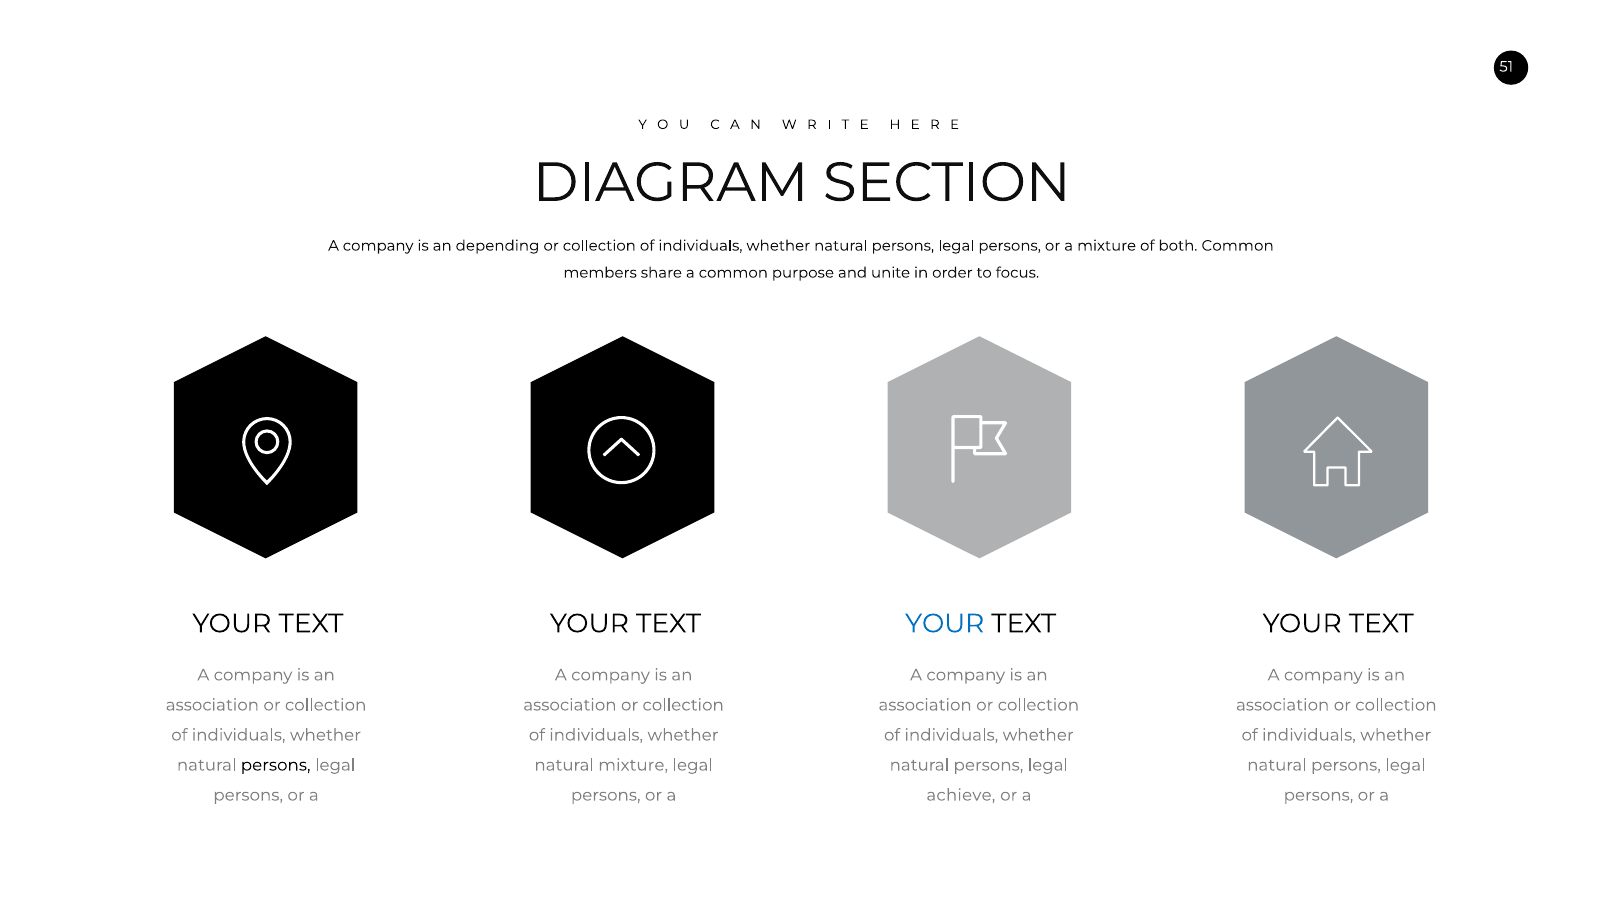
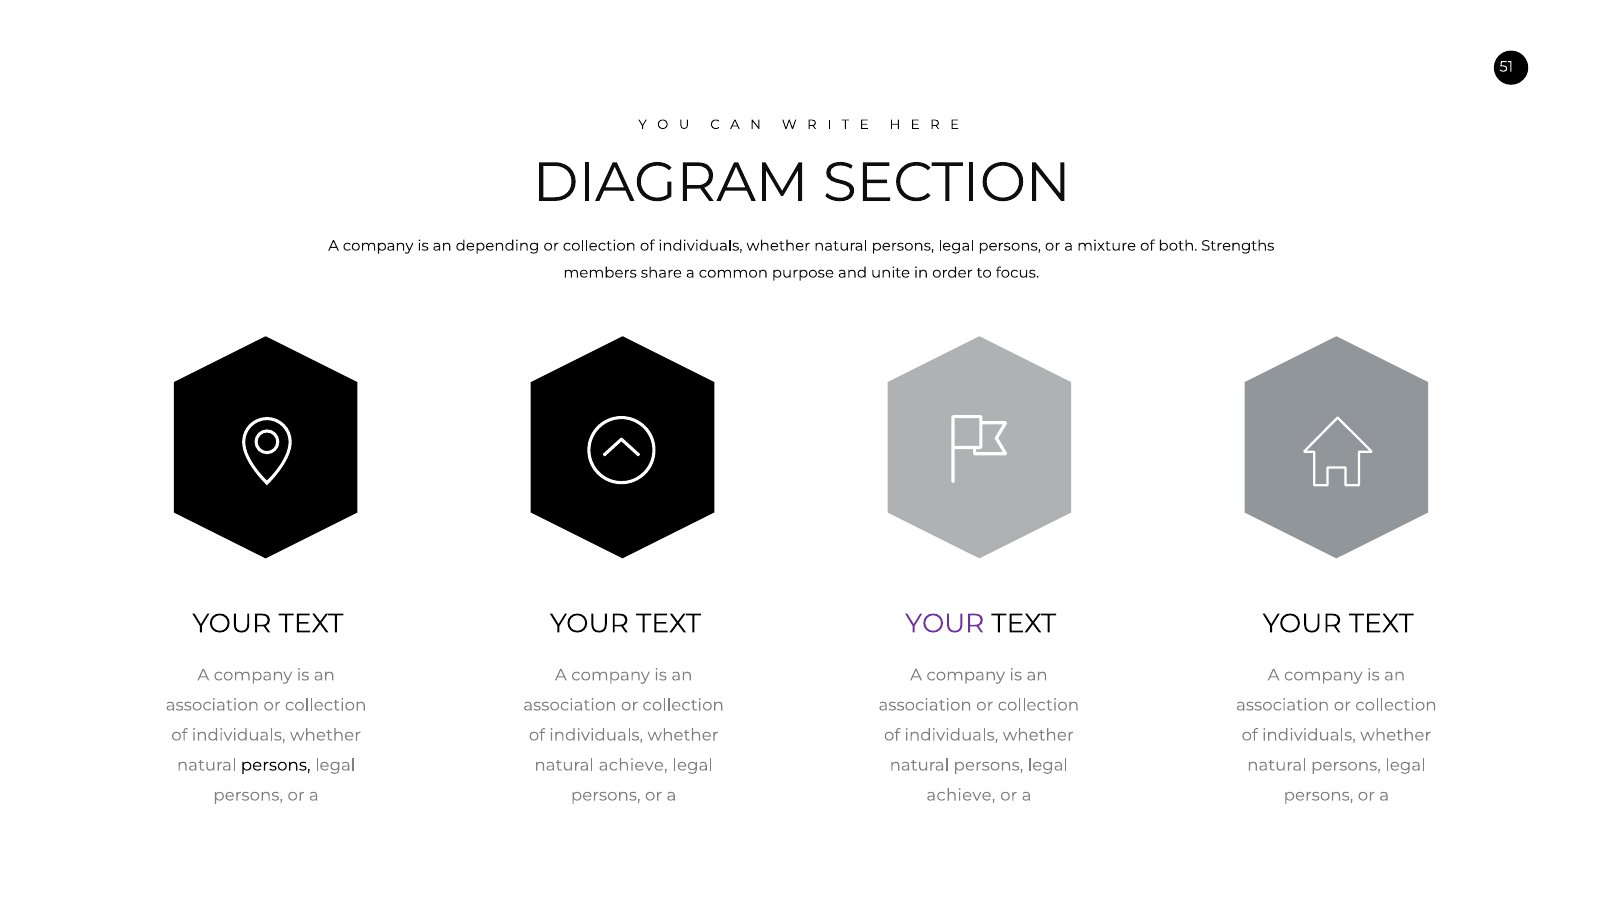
both Common: Common -> Strengths
YOUR at (945, 624) colour: blue -> purple
natural mixture: mixture -> achieve
